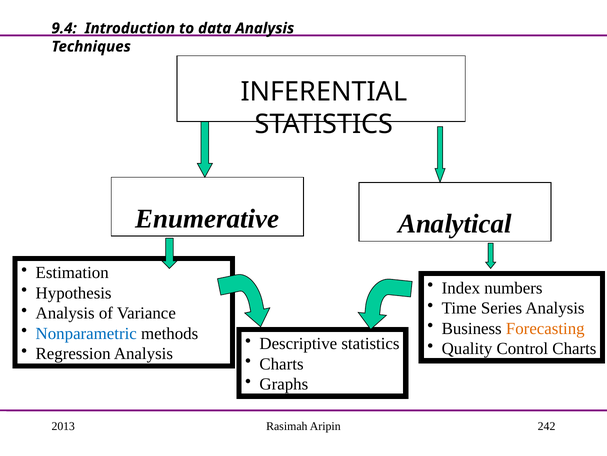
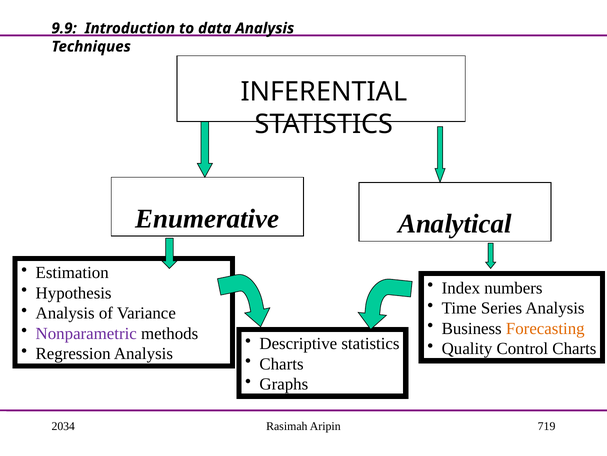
9.4: 9.4 -> 9.9
Nonparametric colour: blue -> purple
2013: 2013 -> 2034
242: 242 -> 719
